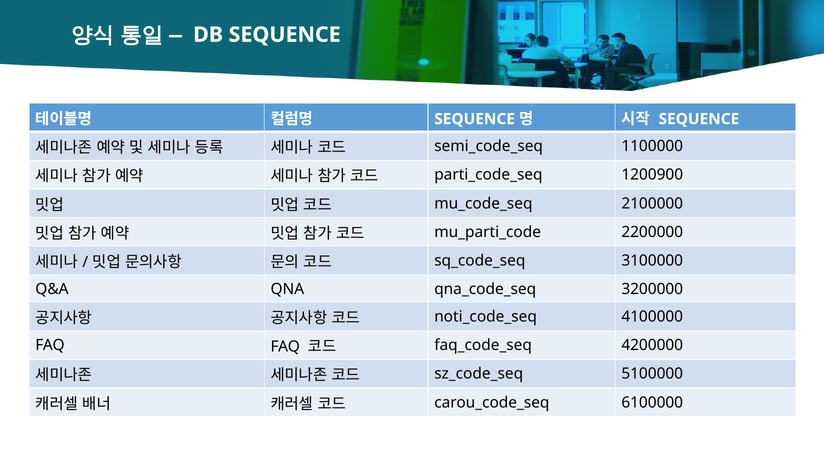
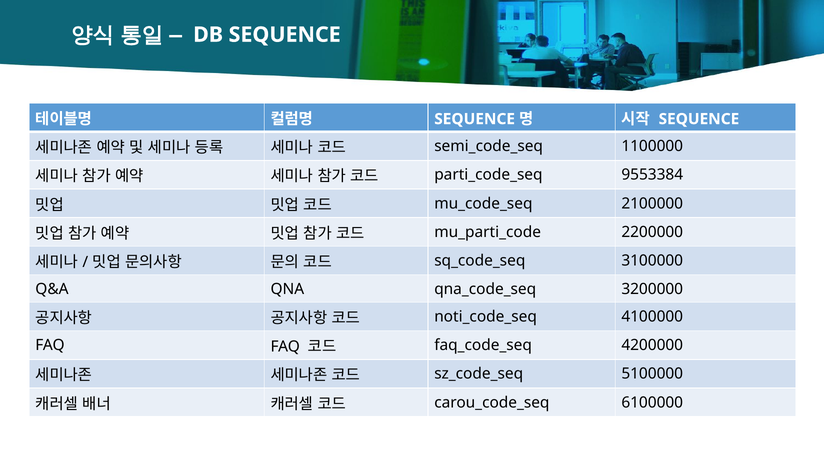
1200900: 1200900 -> 9553384
